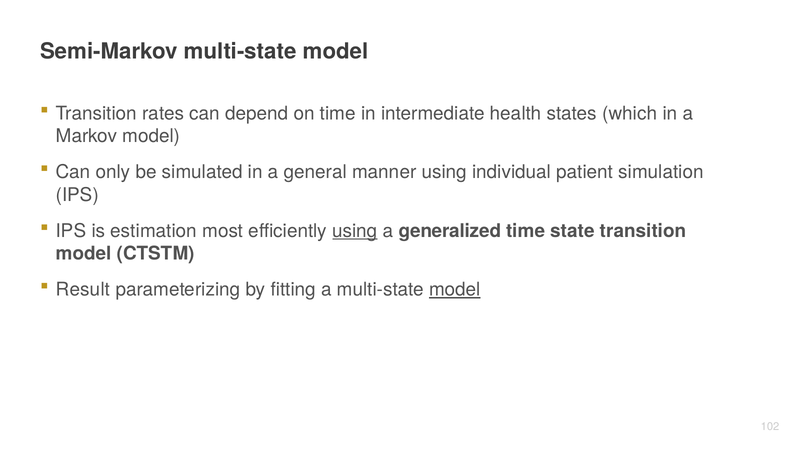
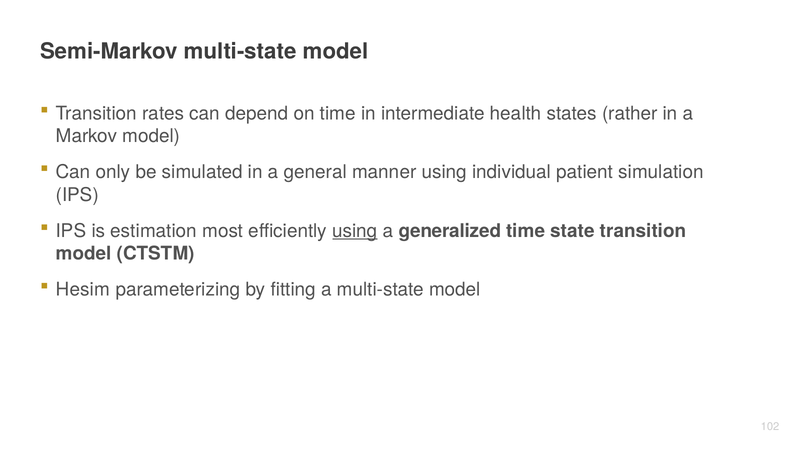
which: which -> rather
Result: Result -> Hesim
model at (455, 290) underline: present -> none
